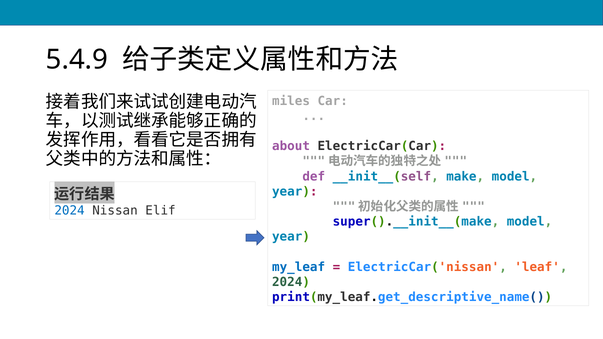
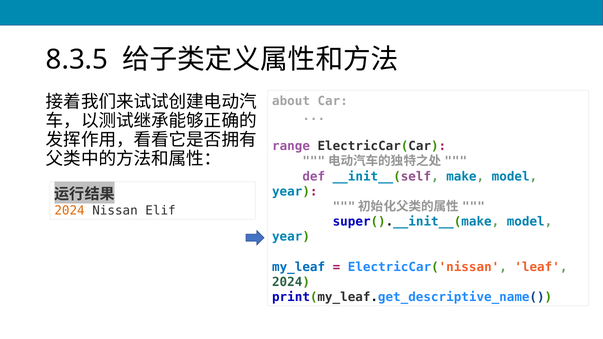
5.4.9: 5.4.9 -> 8.3.5
miles: miles -> about
about: about -> range
2024 at (70, 211) colour: blue -> orange
